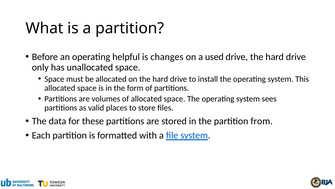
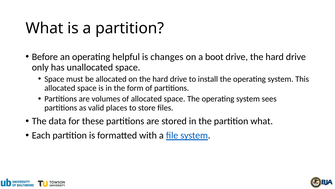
used: used -> boot
partition from: from -> what
